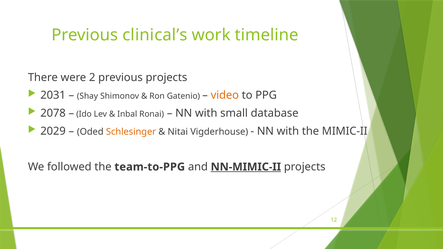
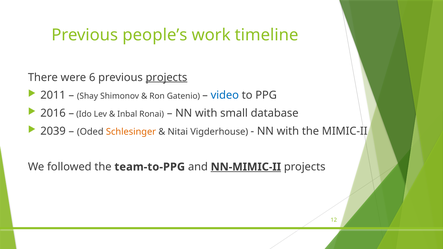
clinical’s: clinical’s -> people’s
2: 2 -> 6
projects at (166, 77) underline: none -> present
2031: 2031 -> 2011
video colour: orange -> blue
2078: 2078 -> 2016
2029: 2029 -> 2039
